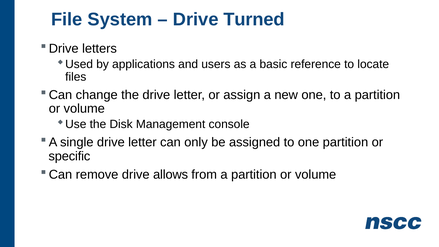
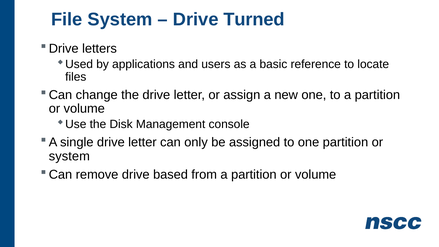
specific at (69, 156): specific -> system
allows: allows -> based
